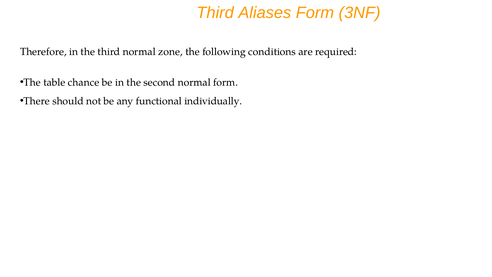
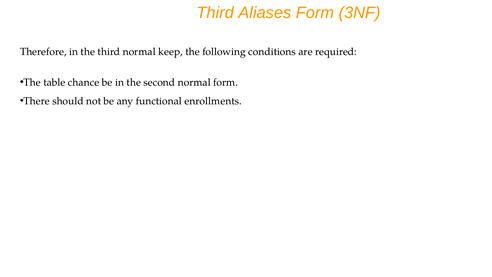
zone: zone -> keep
individually: individually -> enrollments
